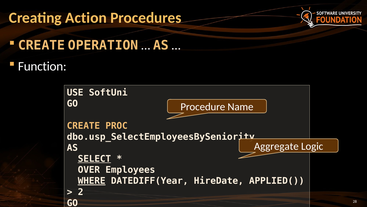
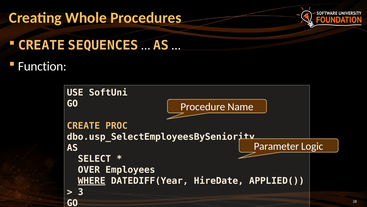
Action: Action -> Whole
OPERATION: OPERATION -> SEQUENCES
Aggregate: Aggregate -> Parameter
SELECT underline: present -> none
2: 2 -> 3
